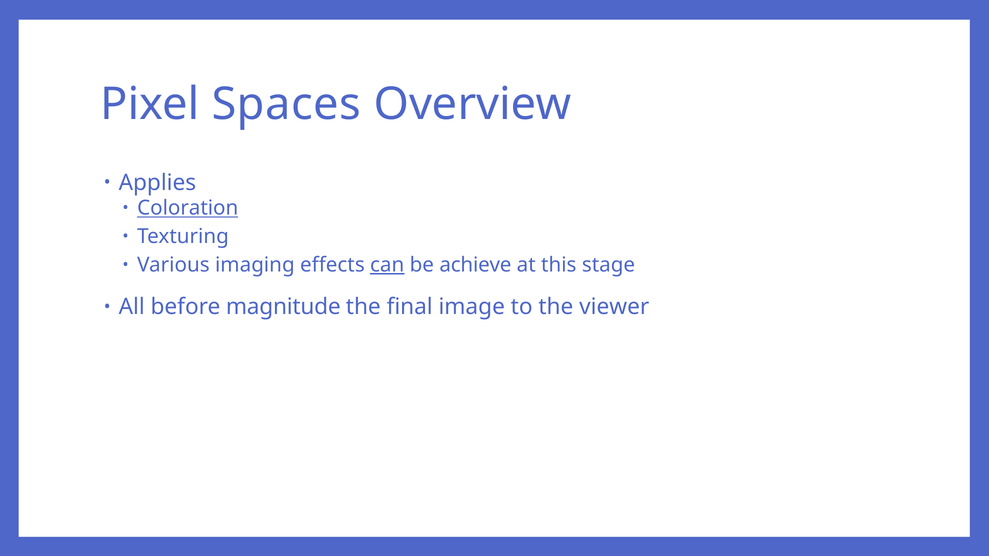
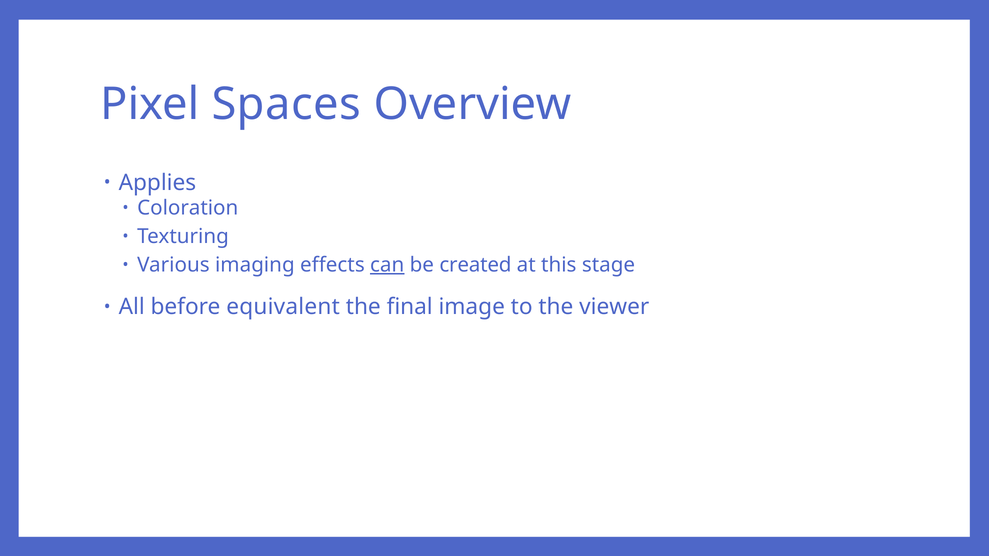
Coloration underline: present -> none
achieve: achieve -> created
magnitude: magnitude -> equivalent
